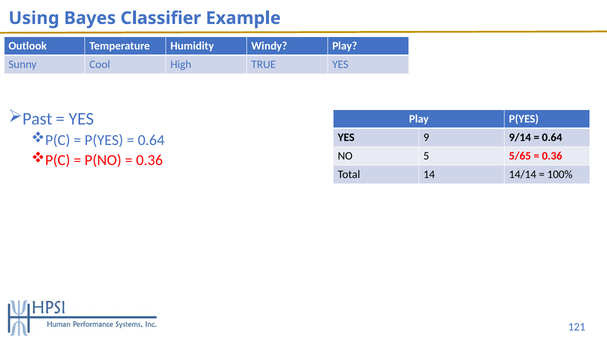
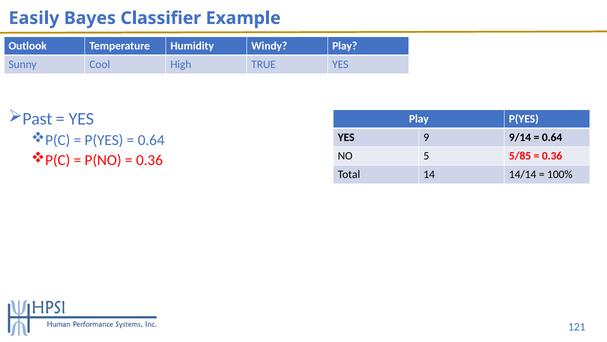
Using: Using -> Easily
5/65: 5/65 -> 5/85
